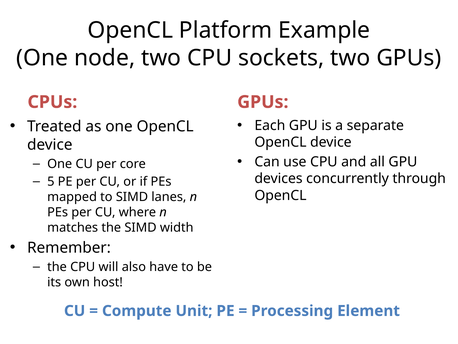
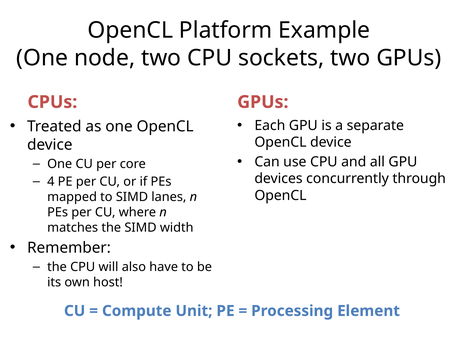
5: 5 -> 4
